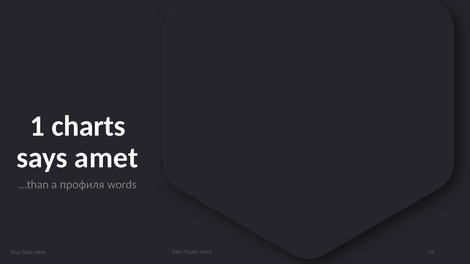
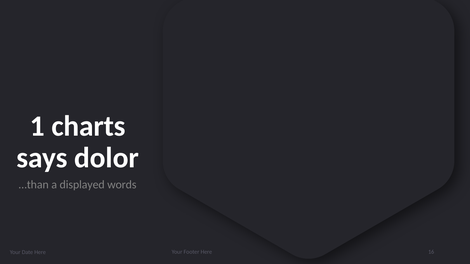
amet: amet -> dolor
профиля: профиля -> displayed
